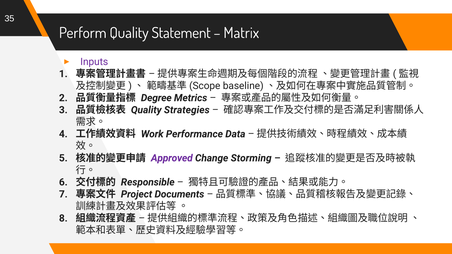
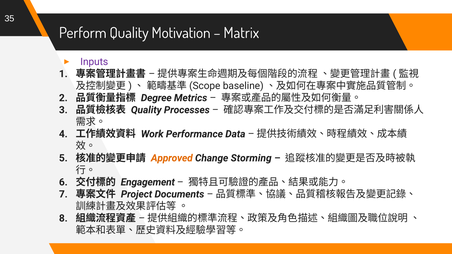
Statement: Statement -> Motivation
Strategies: Strategies -> Processes
Approved colour: purple -> orange
Responsible: Responsible -> Engagement
